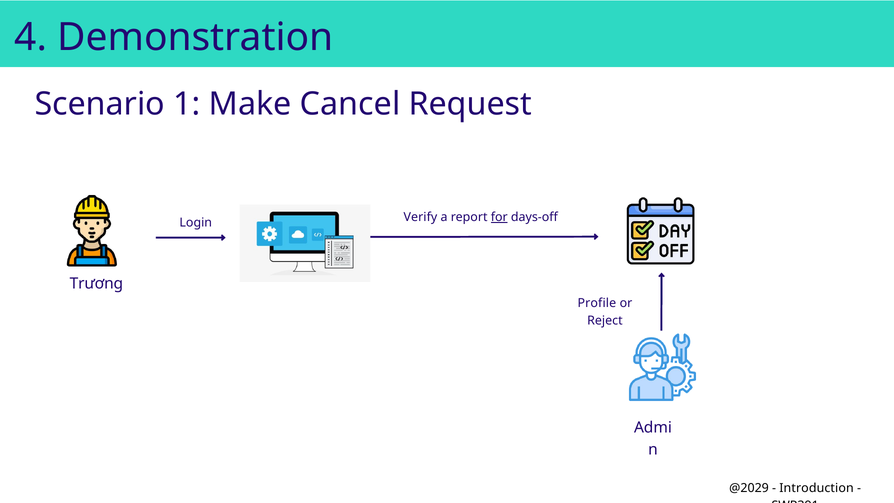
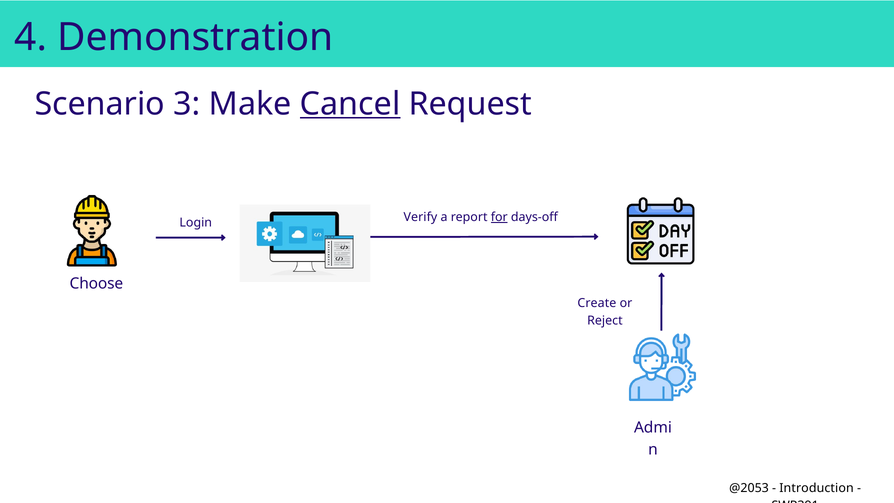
1: 1 -> 3
Cancel underline: none -> present
Trương: Trương -> Choose
Profile: Profile -> Create
@2029: @2029 -> @2053
